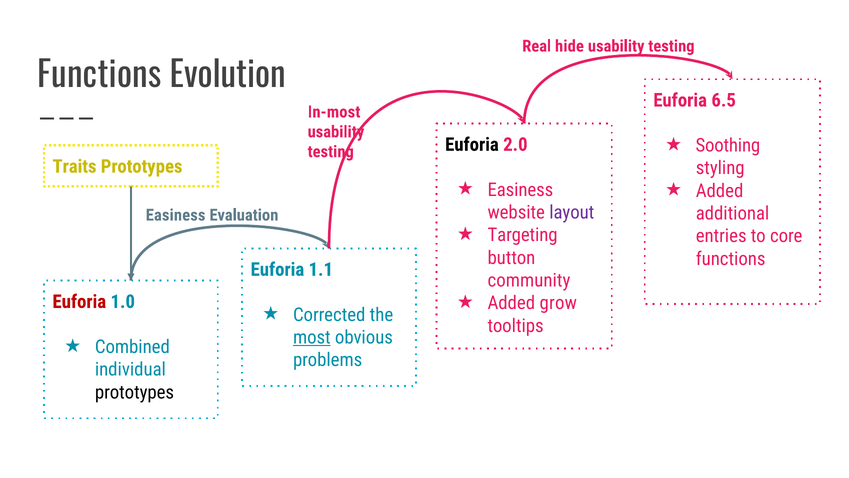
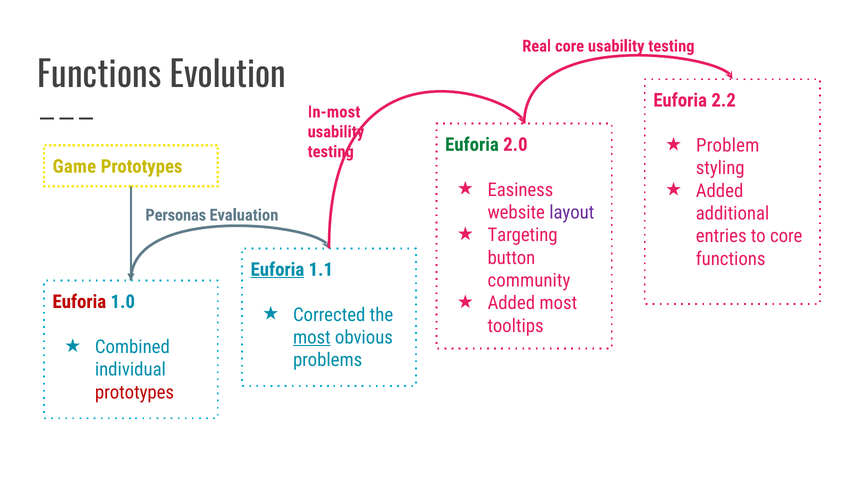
Real hide: hide -> core
6.5: 6.5 -> 2.2
Soothing: Soothing -> Problem
Euforia at (472, 144) colour: black -> green
Traits: Traits -> Game
Easiness at (176, 215): Easiness -> Personas
Euforia at (277, 269) underline: none -> present
Added grow: grow -> most
prototypes at (134, 392) colour: black -> red
